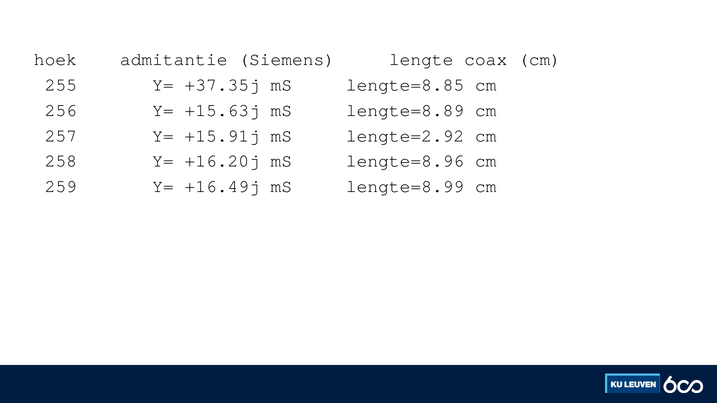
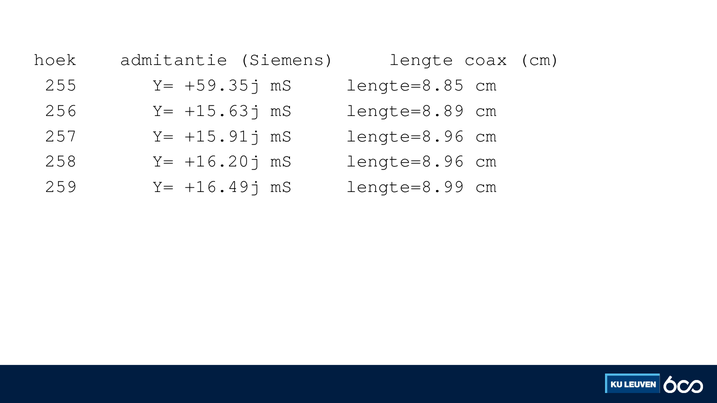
+37.35j: +37.35j -> +59.35j
+15.91j mS lengte=2.92: lengte=2.92 -> lengte=8.96
